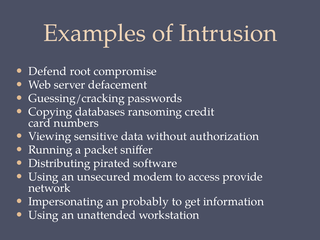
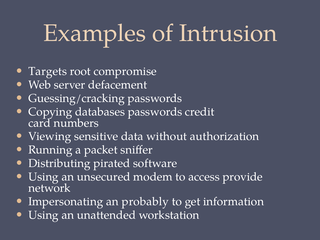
Defend: Defend -> Targets
databases ransoming: ransoming -> passwords
